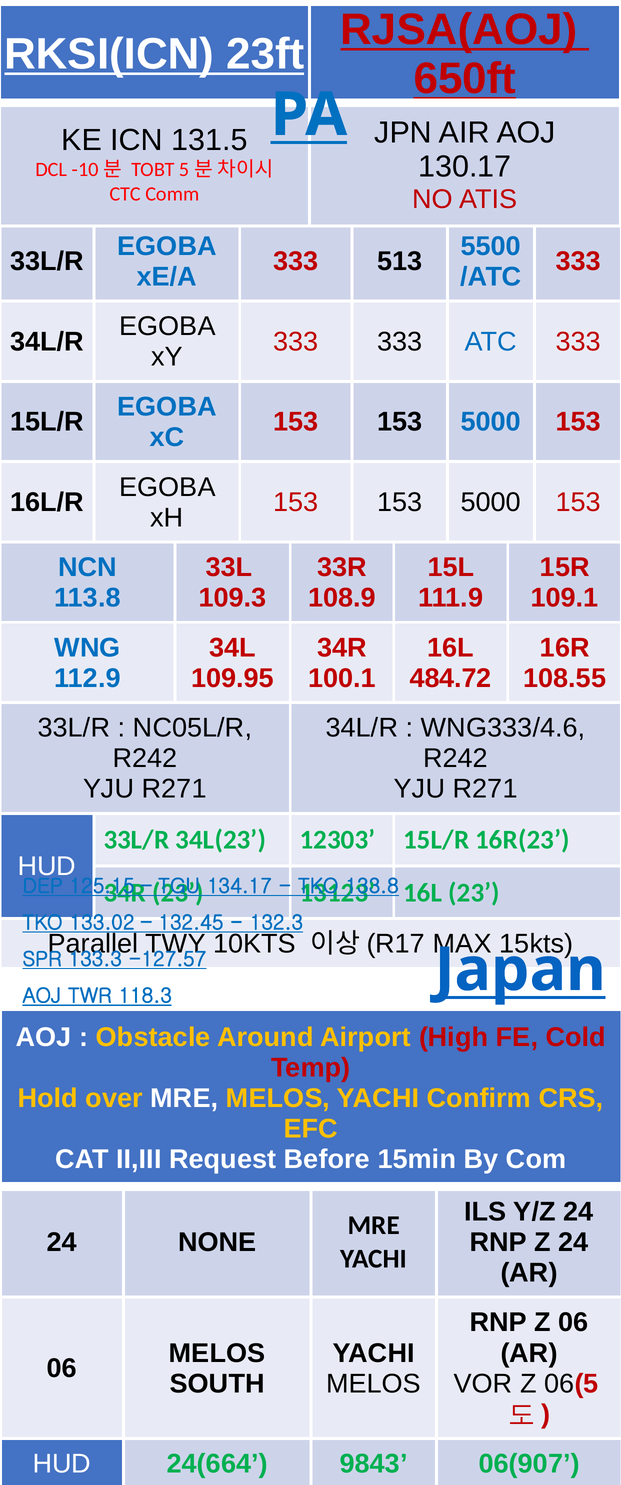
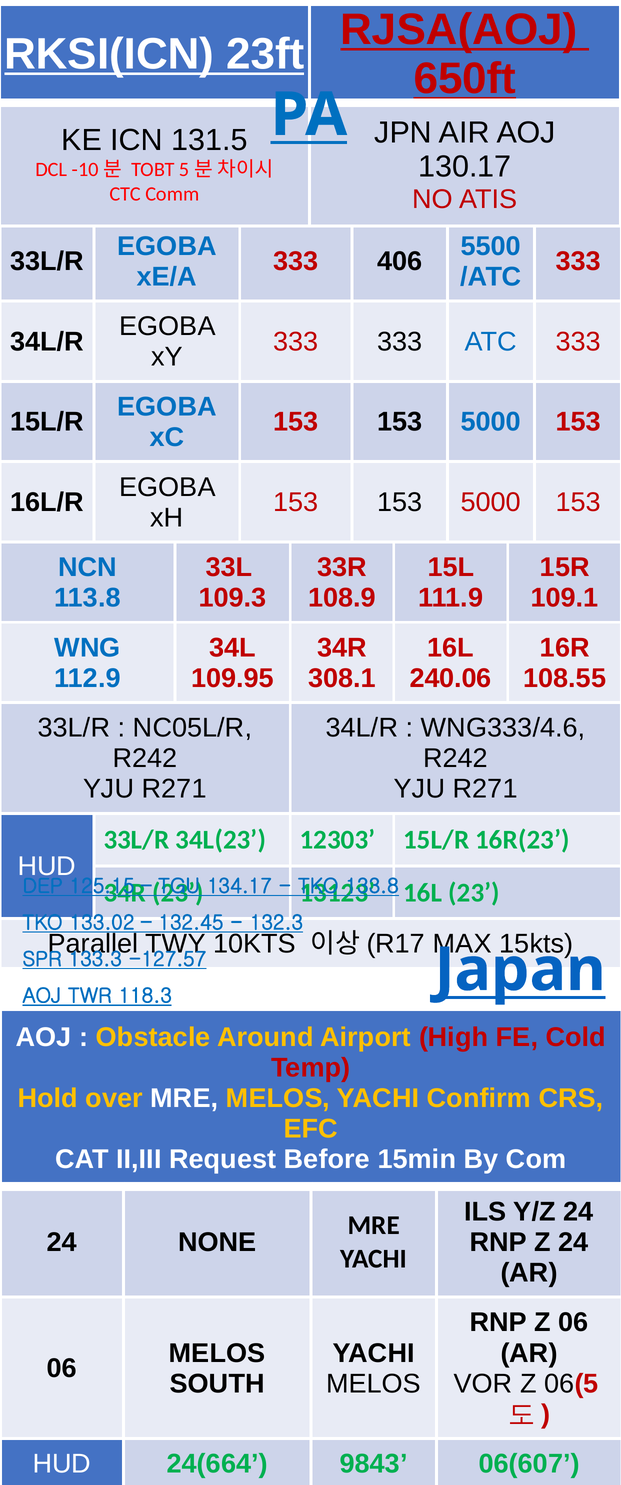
513: 513 -> 406
5000 at (491, 503) colour: black -> red
100.1: 100.1 -> 308.1
484.72: 484.72 -> 240.06
06(907: 06(907 -> 06(607
